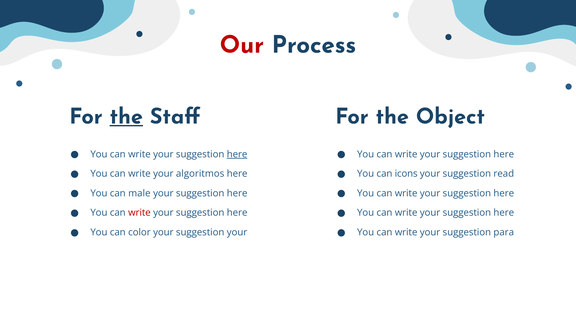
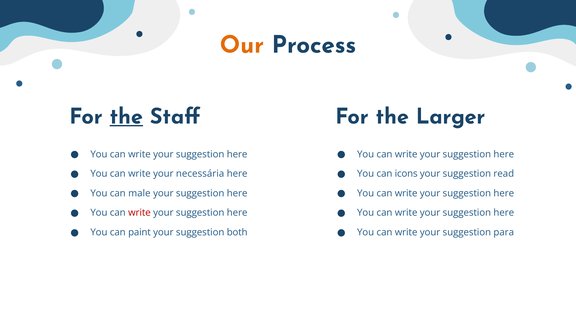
Our colour: red -> orange
Object: Object -> Larger
here at (237, 154) underline: present -> none
algoritmos: algoritmos -> necessária
color: color -> paint
suggestion your: your -> both
